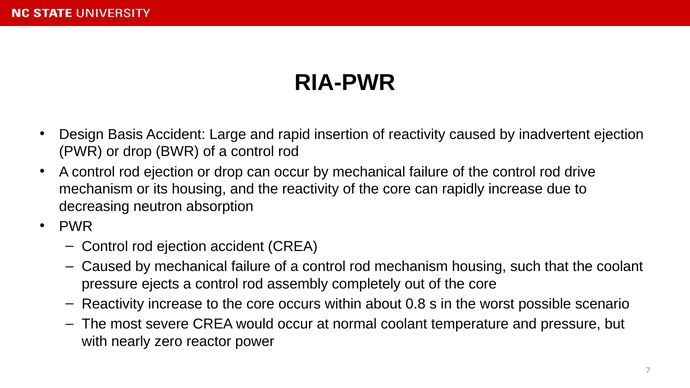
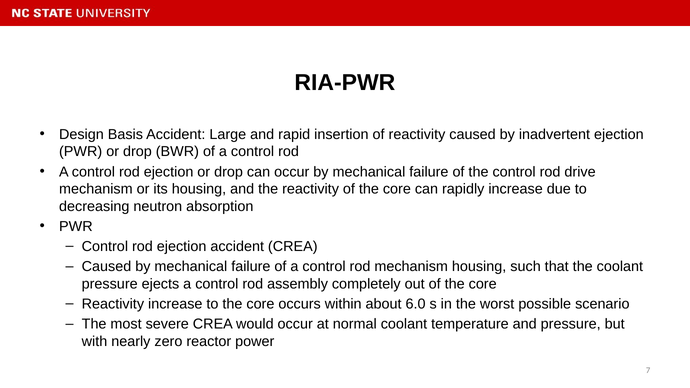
0.8: 0.8 -> 6.0
